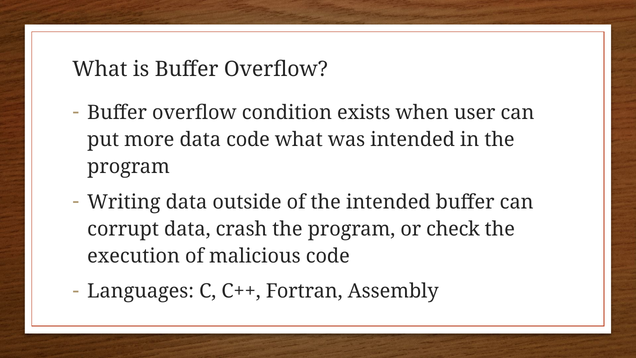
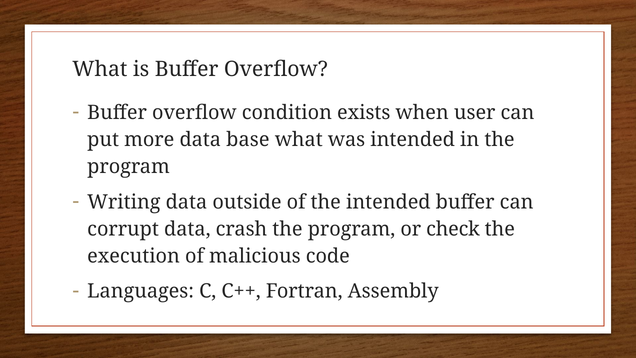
data code: code -> base
